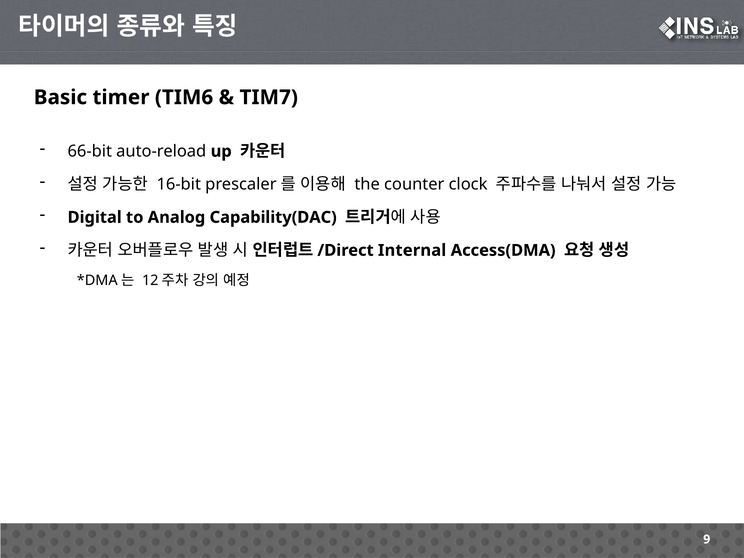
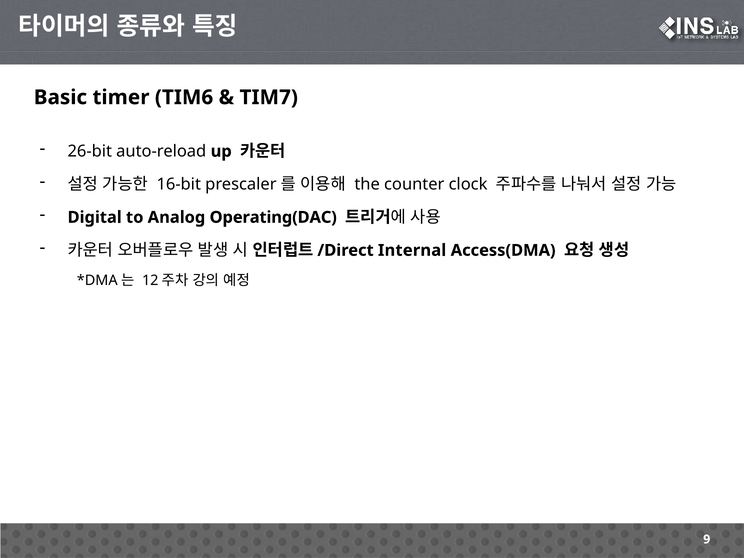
66-bit: 66-bit -> 26-bit
Capability(DAC: Capability(DAC -> Operating(DAC
